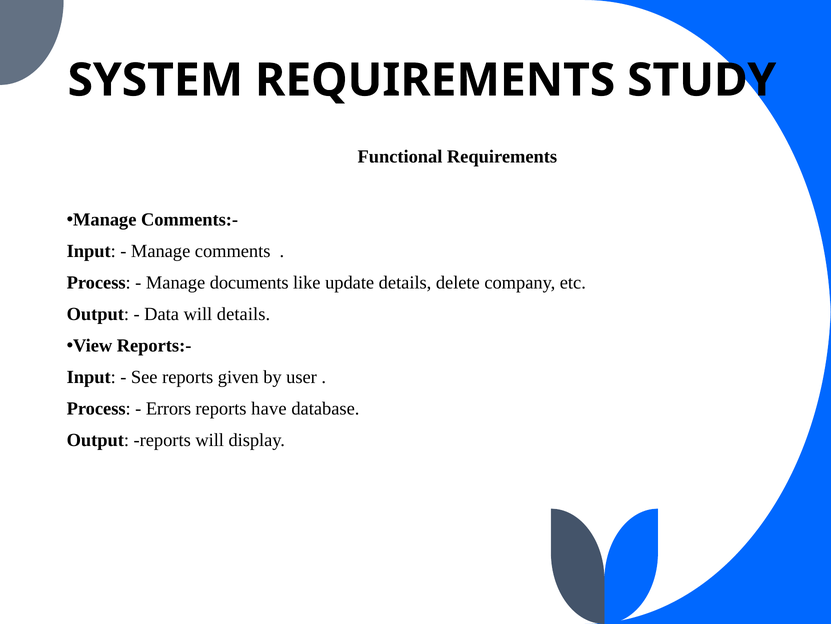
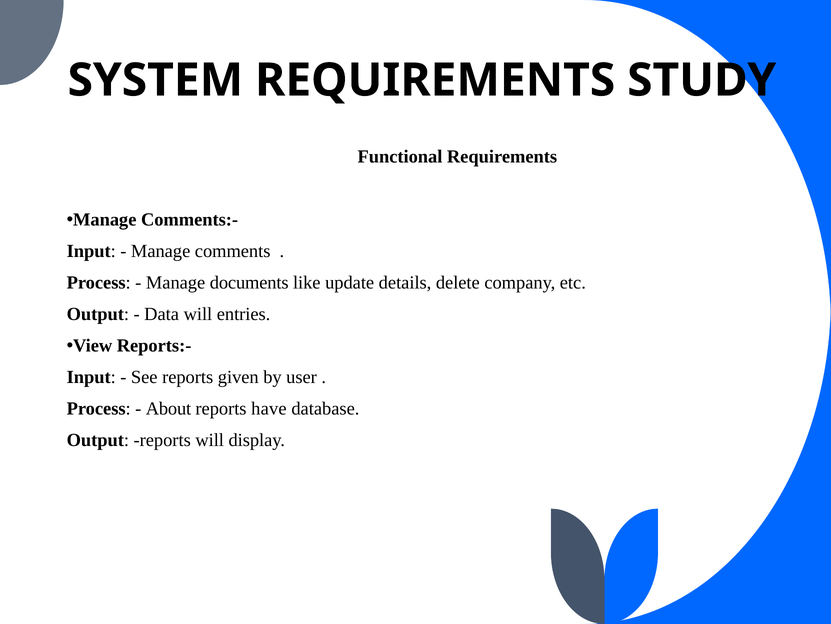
will details: details -> entries
Errors: Errors -> About
